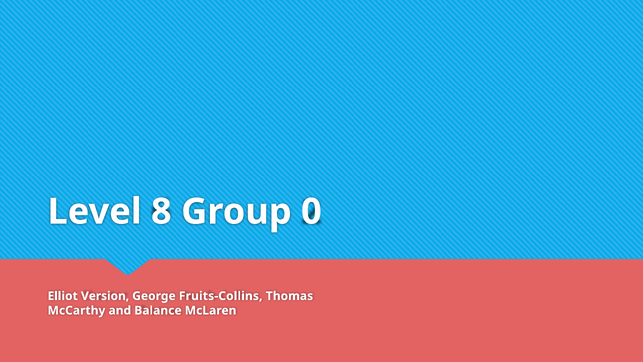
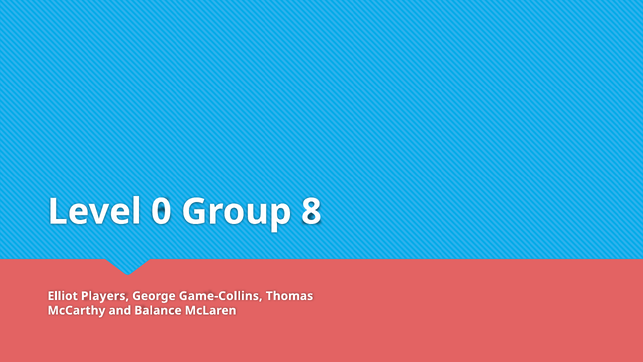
8: 8 -> 0
0: 0 -> 8
Version: Version -> Players
Fruits-Collins: Fruits-Collins -> Game-Collins
